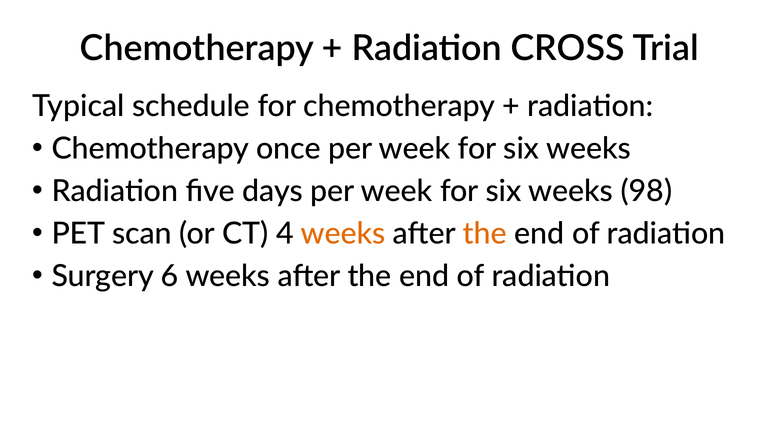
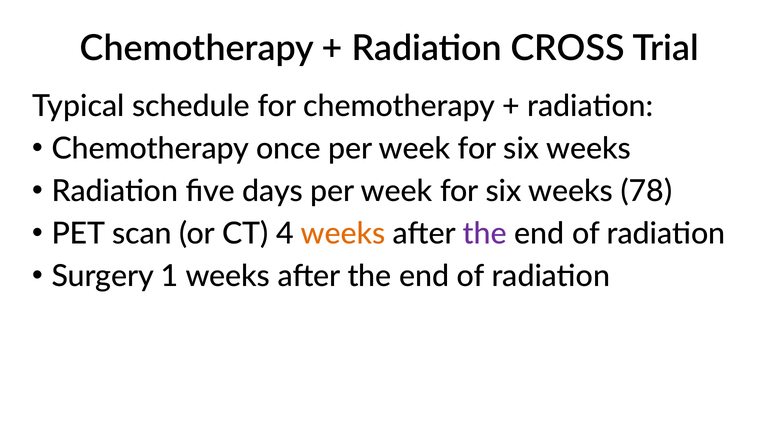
98: 98 -> 78
the at (485, 234) colour: orange -> purple
6: 6 -> 1
